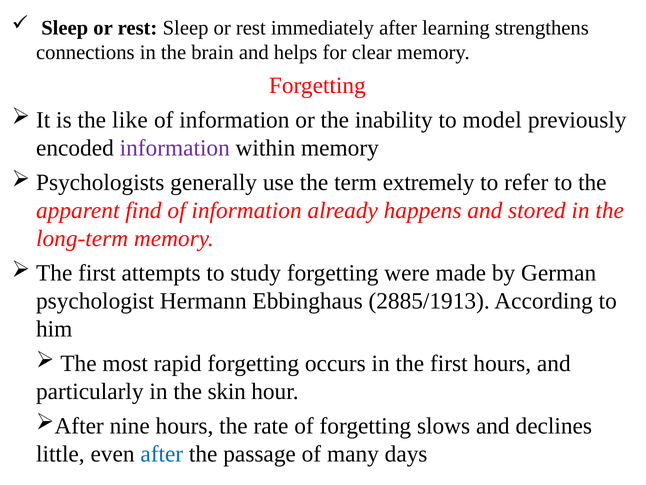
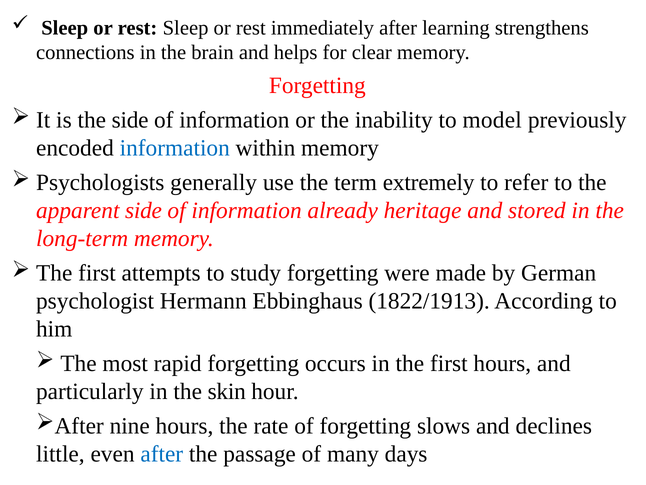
the like: like -> side
information at (175, 148) colour: purple -> blue
apparent find: find -> side
happens: happens -> heritage
2885/1913: 2885/1913 -> 1822/1913
